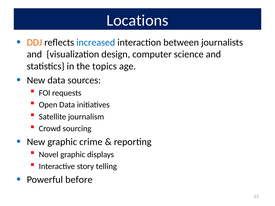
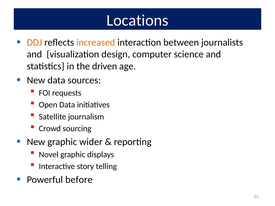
increased colour: blue -> orange
topics: topics -> driven
crime: crime -> wider
